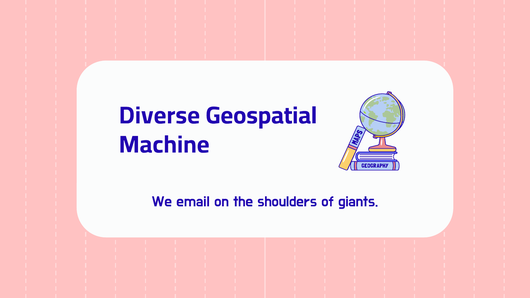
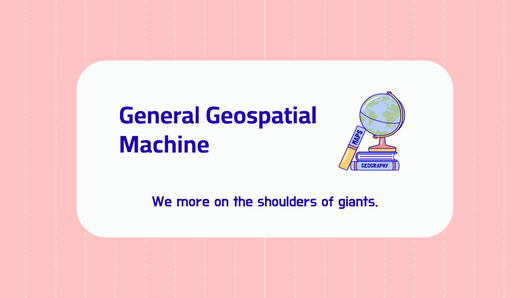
Diverse: Diverse -> General
email: email -> more
